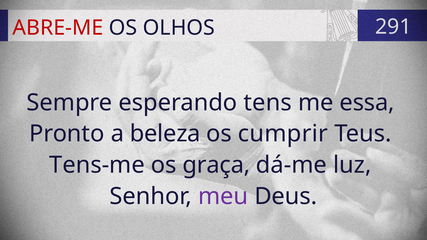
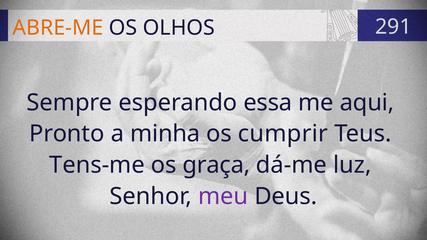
ABRE-ME colour: red -> orange
tens: tens -> essa
essa: essa -> aqui
beleza: beleza -> minha
